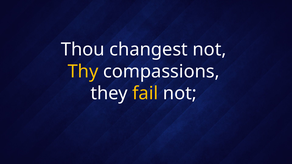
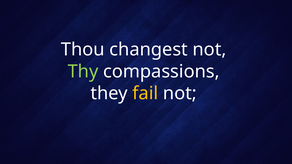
Thy colour: yellow -> light green
